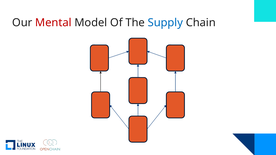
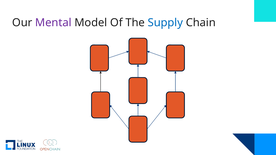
Mental colour: red -> purple
